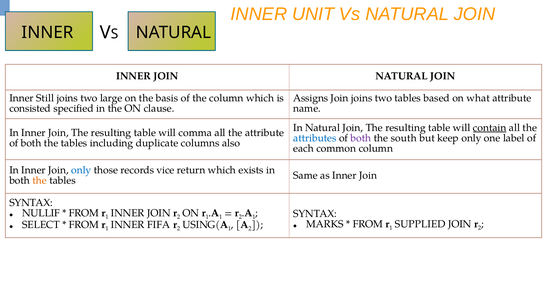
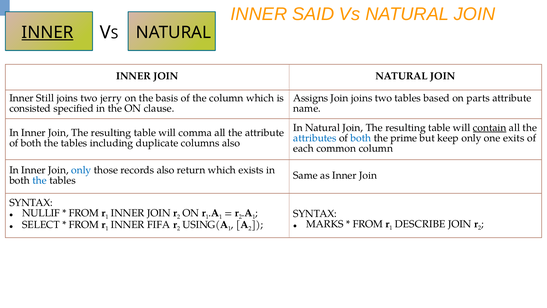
UNIT: UNIT -> SAID
INNER at (48, 32) underline: none -> present
large: large -> jerry
what: what -> parts
both at (361, 138) colour: purple -> blue
south: south -> prime
label: label -> exits
records vice: vice -> also
the at (40, 180) colour: orange -> blue
SUPPLIED: SUPPLIED -> DESCRIBE
